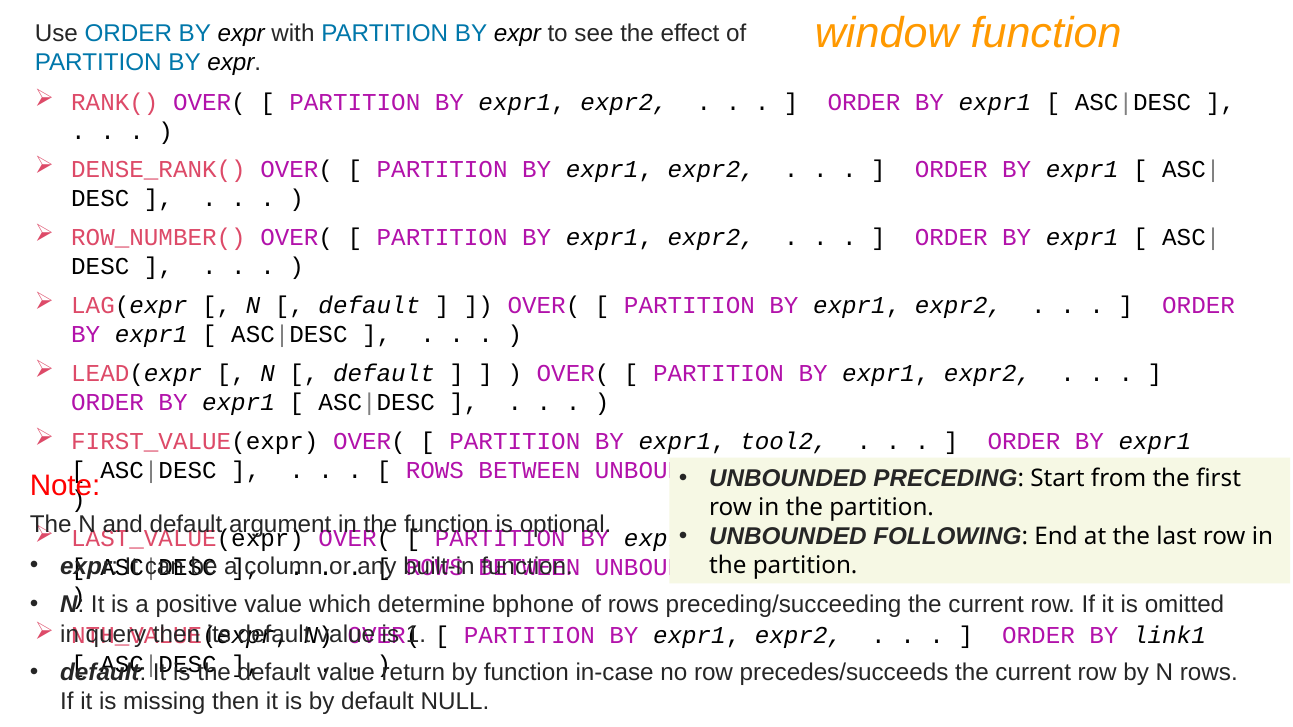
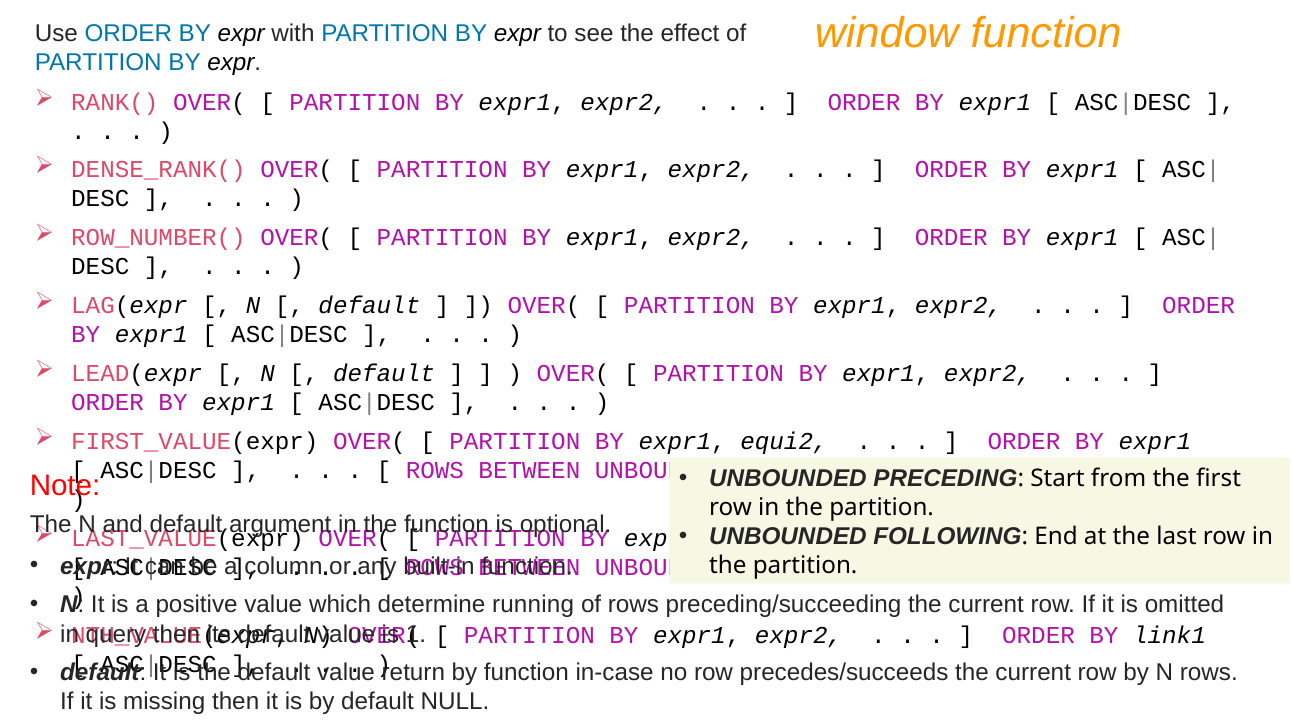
tool2: tool2 -> equi2
bphone: bphone -> running
